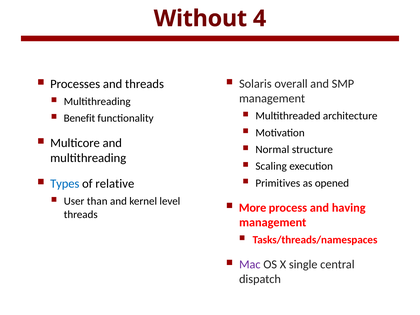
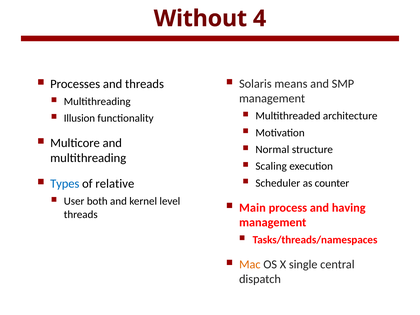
overall: overall -> means
Benefit: Benefit -> Illusion
Primitives: Primitives -> Scheduler
opened: opened -> counter
than: than -> both
More: More -> Main
Mac colour: purple -> orange
